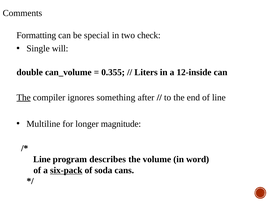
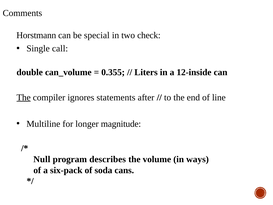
Formatting: Formatting -> Horstmann
will: will -> call
something: something -> statements
Line at (42, 159): Line -> Null
word: word -> ways
six-pack underline: present -> none
